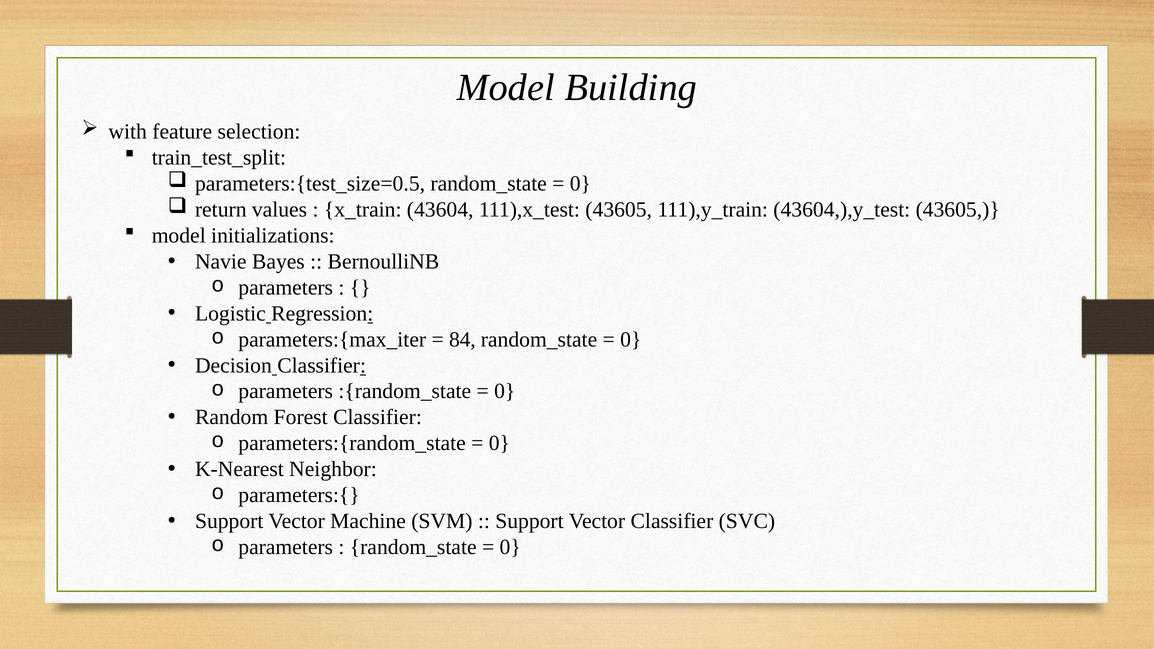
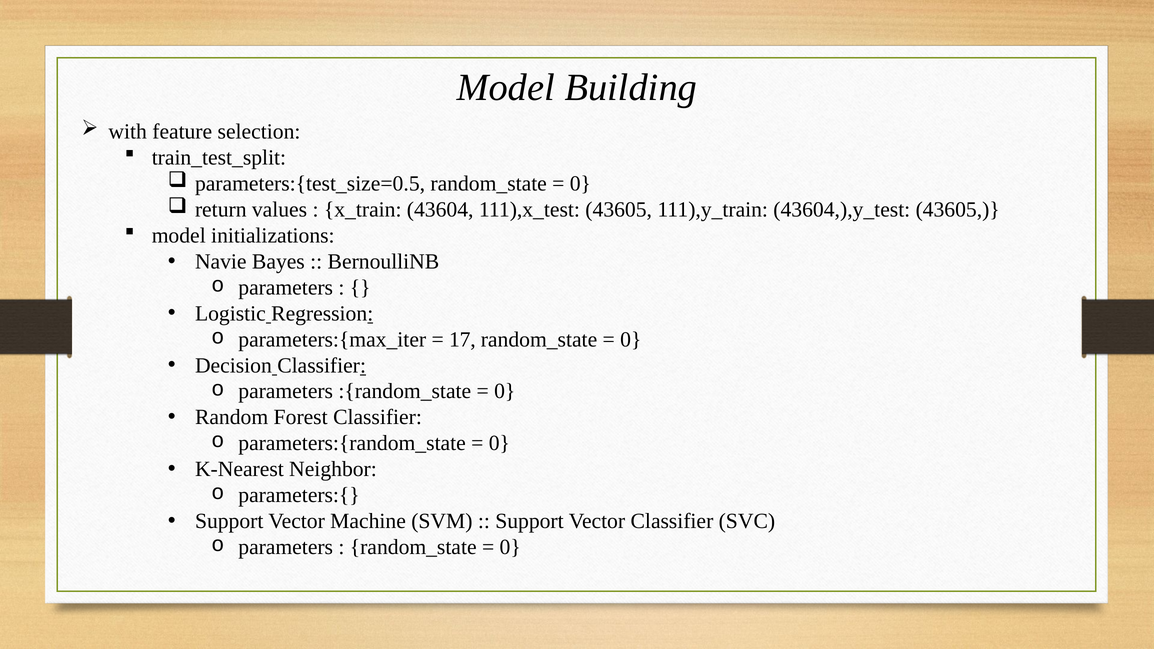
84: 84 -> 17
